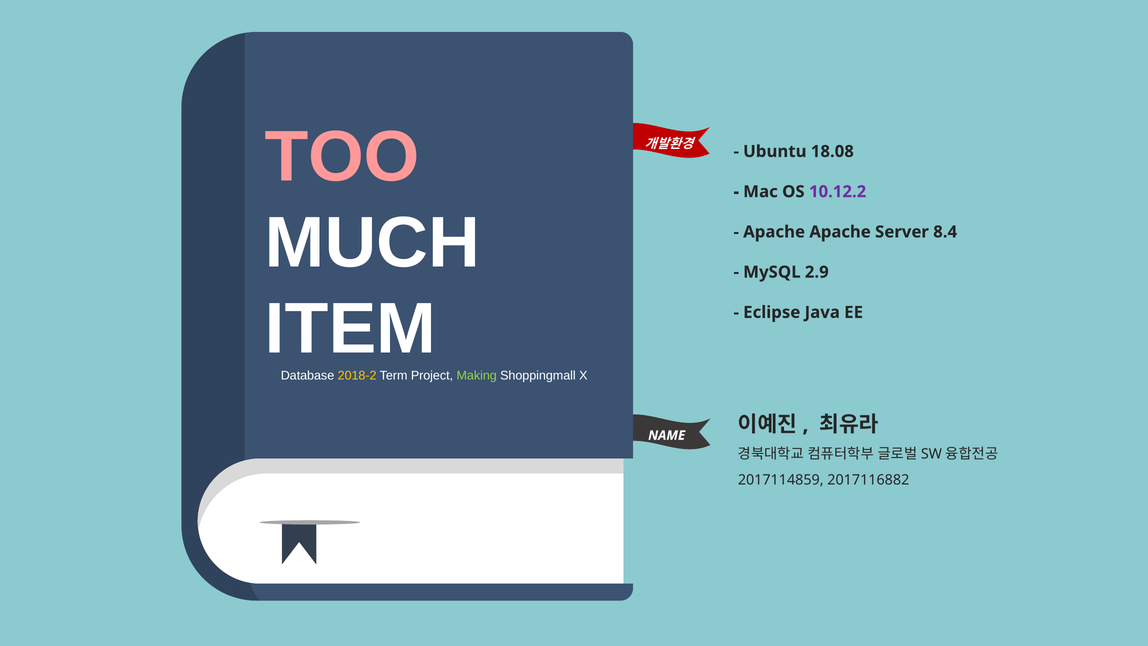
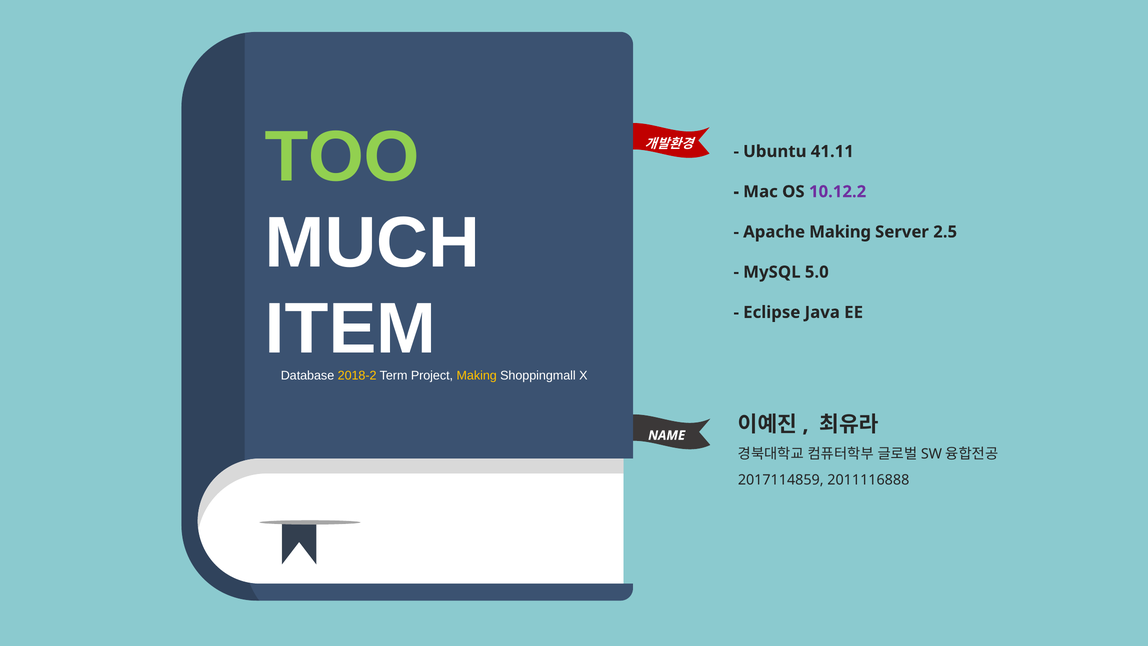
TOO colour: pink -> light green
18.08: 18.08 -> 41.11
Apache Apache: Apache -> Making
8.4: 8.4 -> 2.5
2.9: 2.9 -> 5.0
Making at (477, 376) colour: light green -> yellow
2017116882: 2017116882 -> 2011116888
